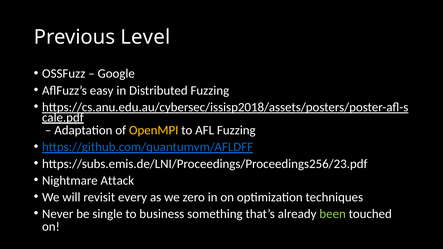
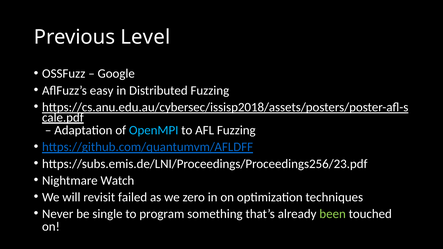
OpenMPI colour: yellow -> light blue
Attack: Attack -> Watch
every: every -> failed
business: business -> program
